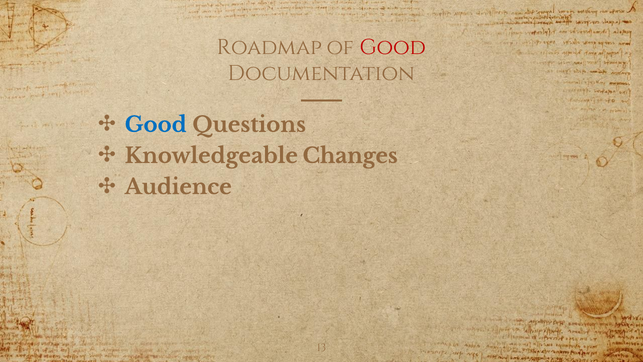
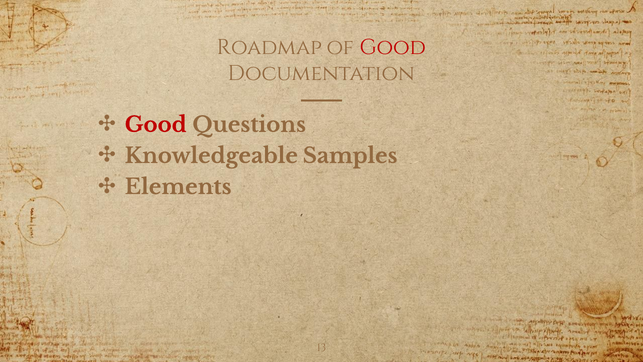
Good at (156, 125) colour: blue -> red
Changes: Changes -> Samples
Audience: Audience -> Elements
